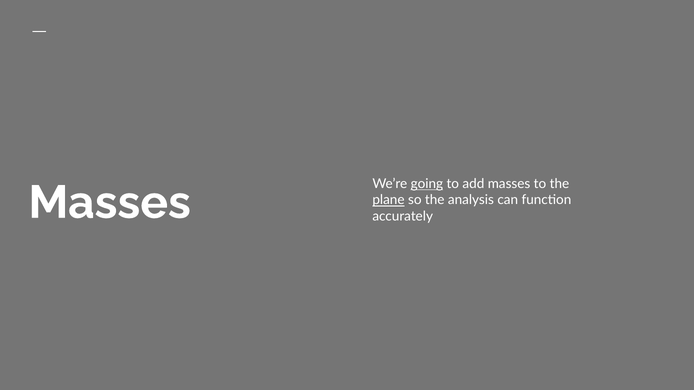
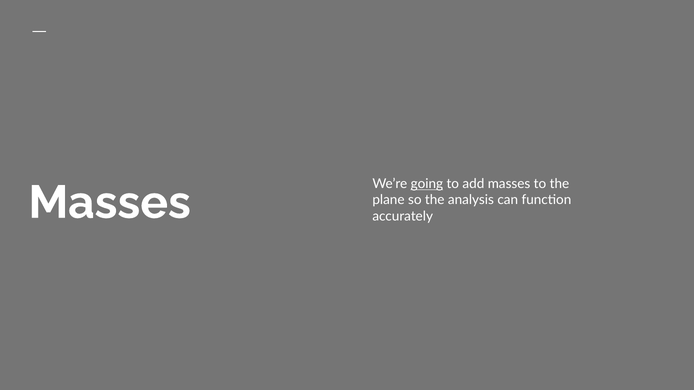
plane underline: present -> none
